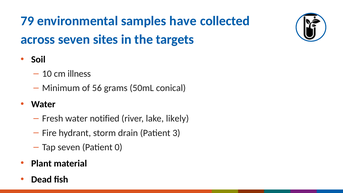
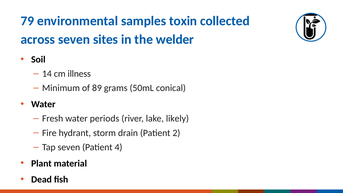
have: have -> toxin
targets: targets -> welder
10: 10 -> 14
56: 56 -> 89
notified: notified -> periods
3: 3 -> 2
0: 0 -> 4
